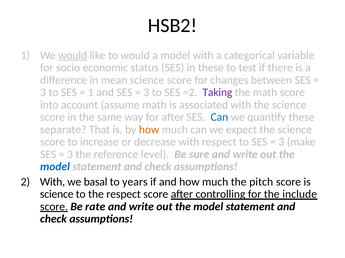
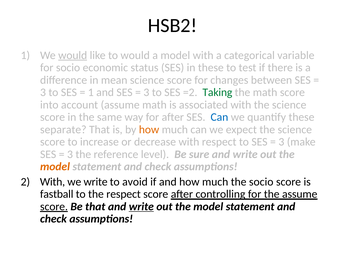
Taking colour: purple -> green
model at (55, 167) colour: blue -> orange
we basal: basal -> write
years: years -> avoid
the pitch: pitch -> socio
science at (57, 195): science -> fastball
the include: include -> assume
Be rate: rate -> that
write at (141, 207) underline: none -> present
